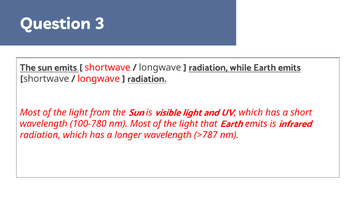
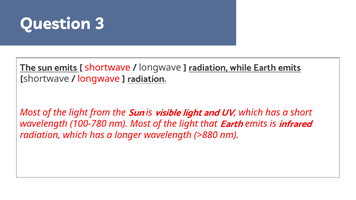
>787: >787 -> >880
